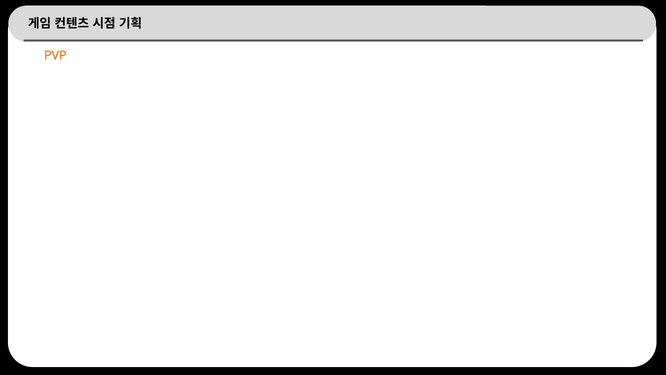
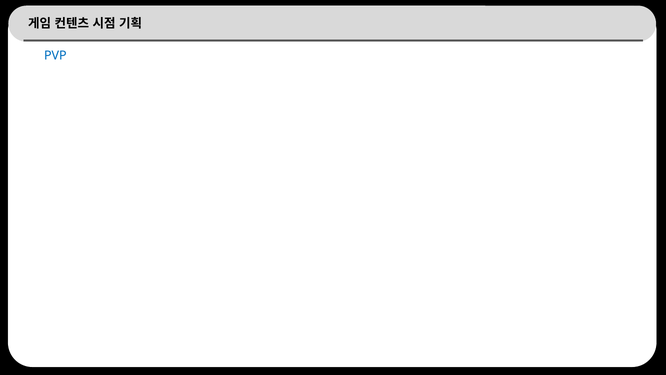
PVP colour: orange -> blue
